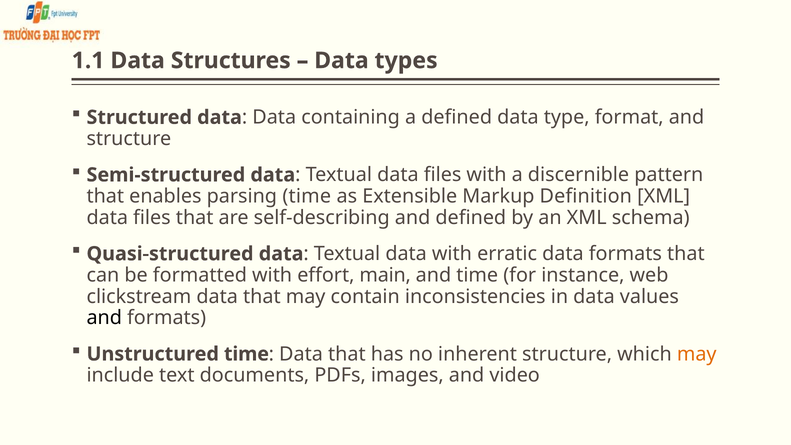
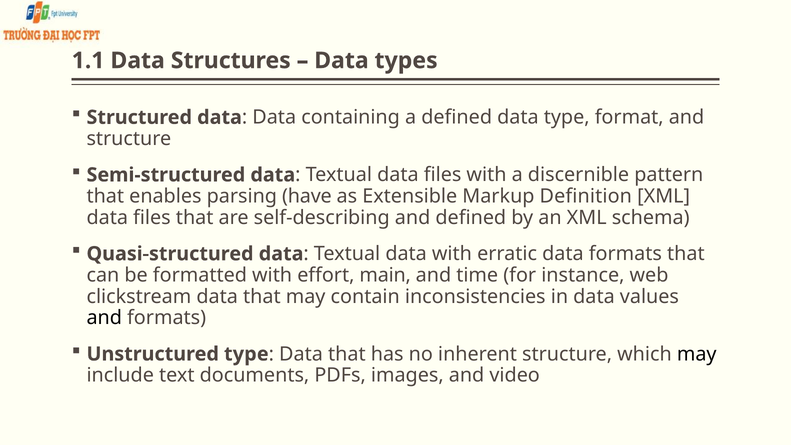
parsing time: time -> have
Unstructured time: time -> type
may at (697, 354) colour: orange -> black
